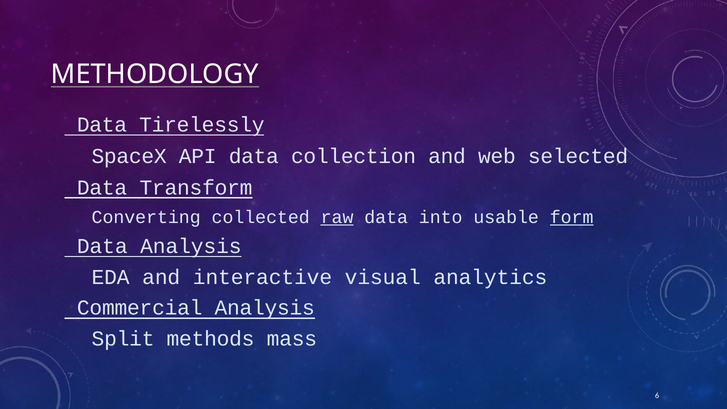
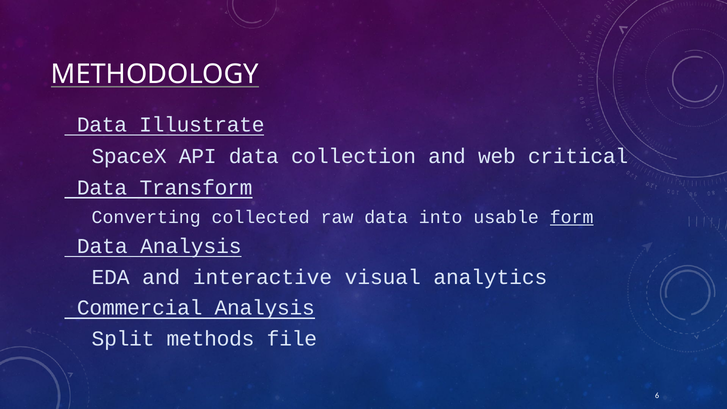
Tirelessly: Tirelessly -> Illustrate
selected: selected -> critical
raw underline: present -> none
mass: mass -> file
